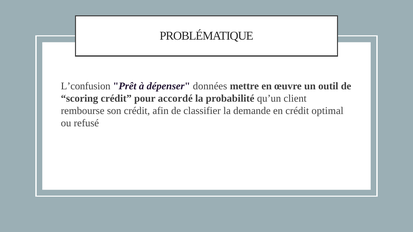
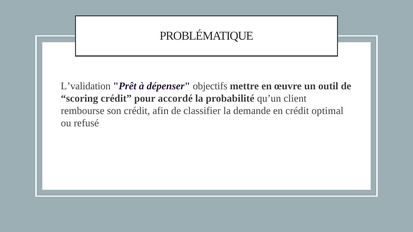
L’confusion: L’confusion -> L’validation
données: données -> objectifs
